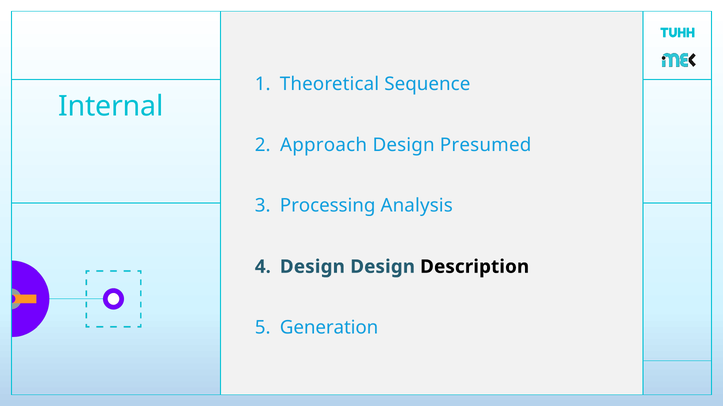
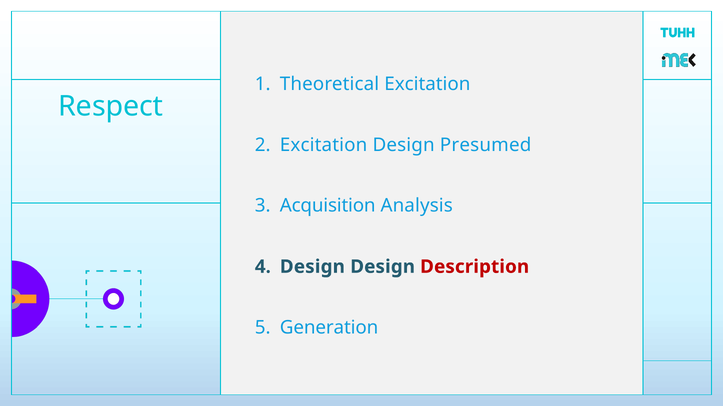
Theoretical Sequence: Sequence -> Excitation
Internal: Internal -> Respect
Approach at (324, 145): Approach -> Excitation
Processing: Processing -> Acquisition
Description colour: black -> red
